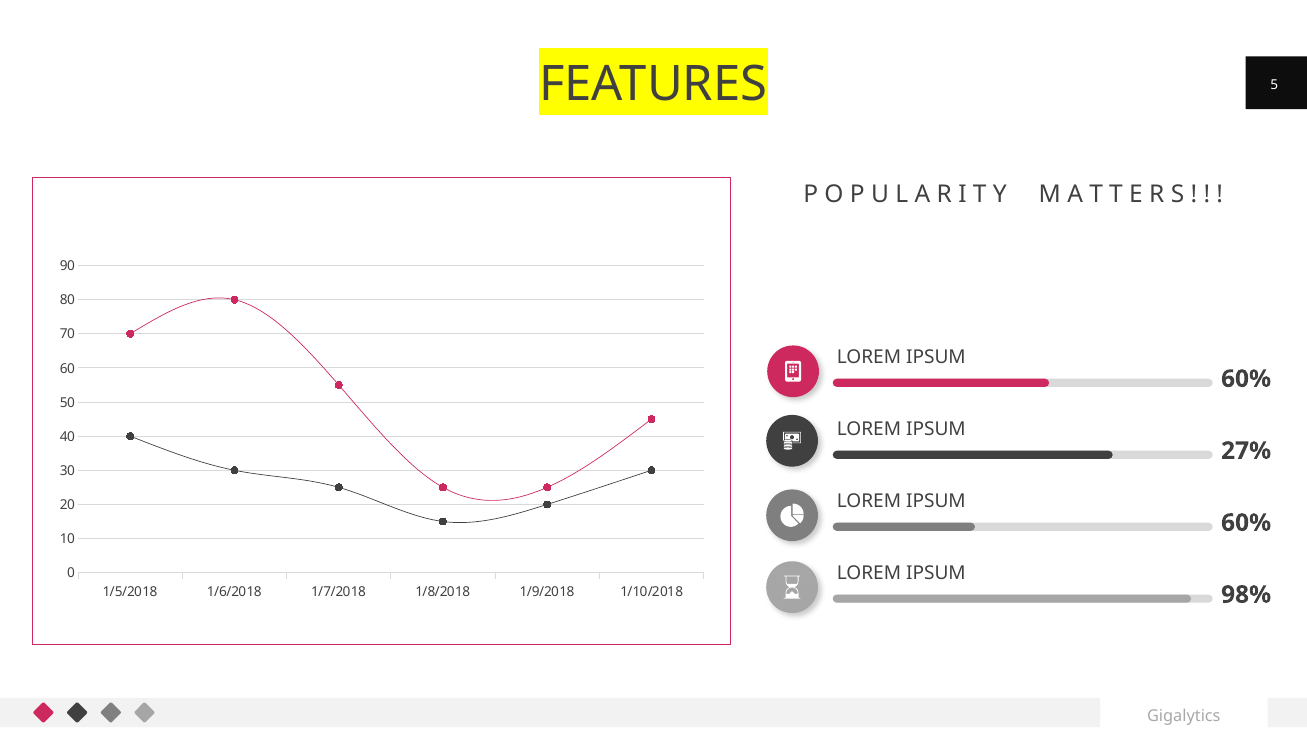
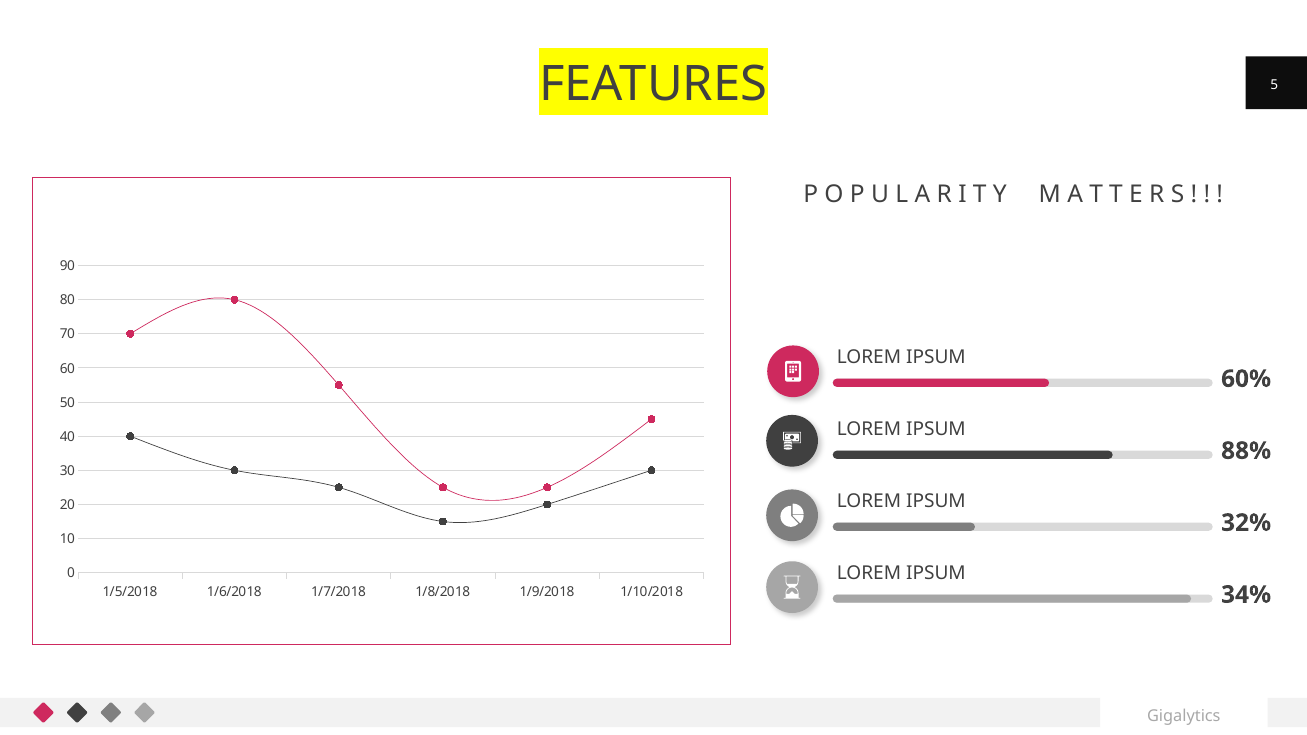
27%: 27% -> 88%
60% at (1246, 523): 60% -> 32%
98%: 98% -> 34%
